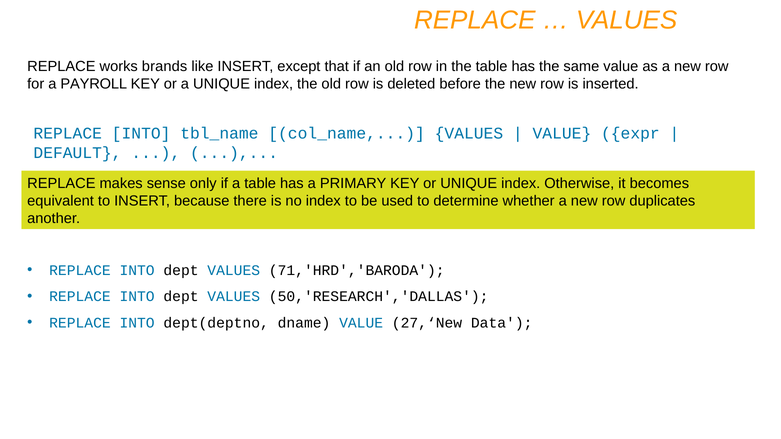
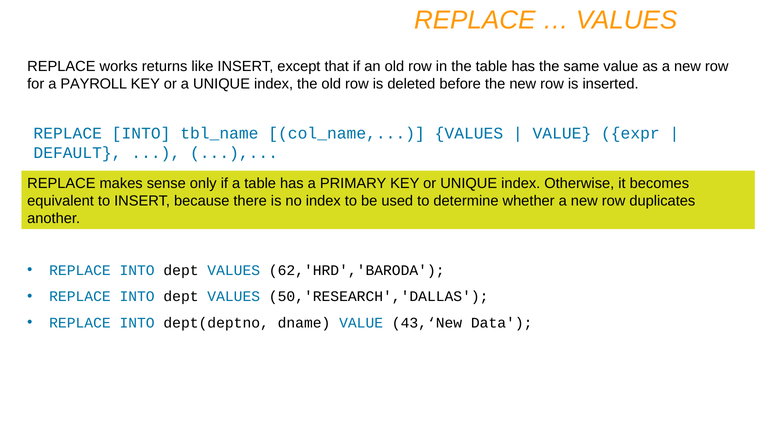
brands: brands -> returns
71,'HRD','BARODA: 71,'HRD','BARODA -> 62,'HRD','BARODA
27,‘New: 27,‘New -> 43,‘New
